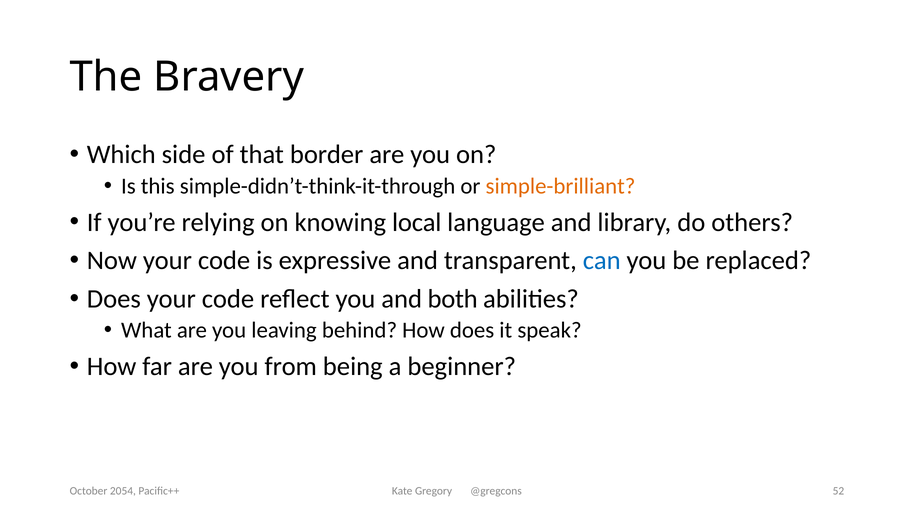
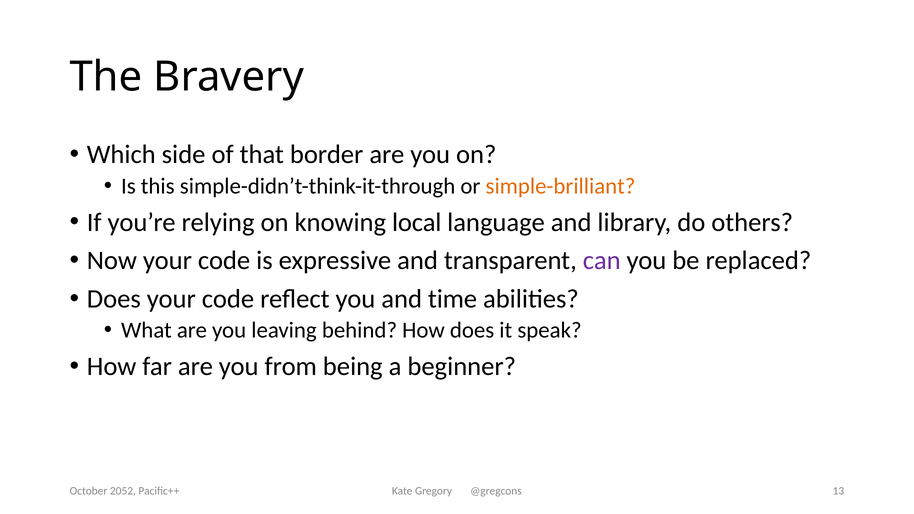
can colour: blue -> purple
both: both -> time
52: 52 -> 13
2054: 2054 -> 2052
